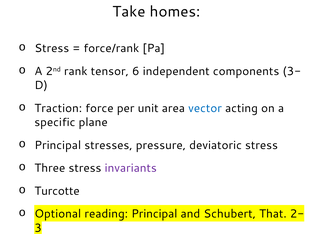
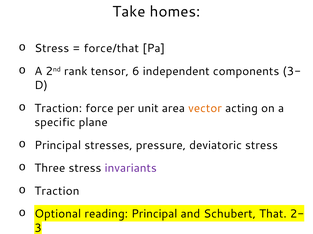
force/rank: force/rank -> force/that
vector colour: blue -> orange
Turcotte at (57, 192): Turcotte -> Traction
